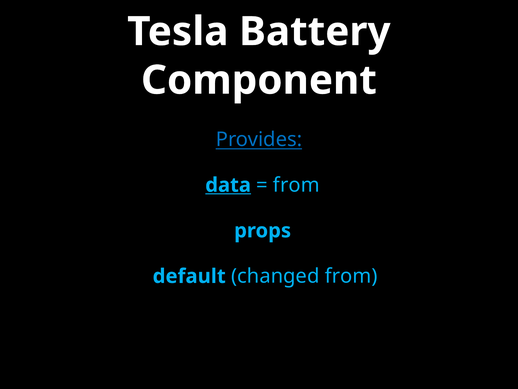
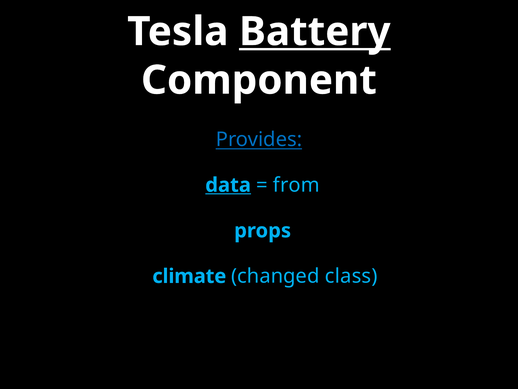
Battery underline: none -> present
default: default -> climate
changed from: from -> class
